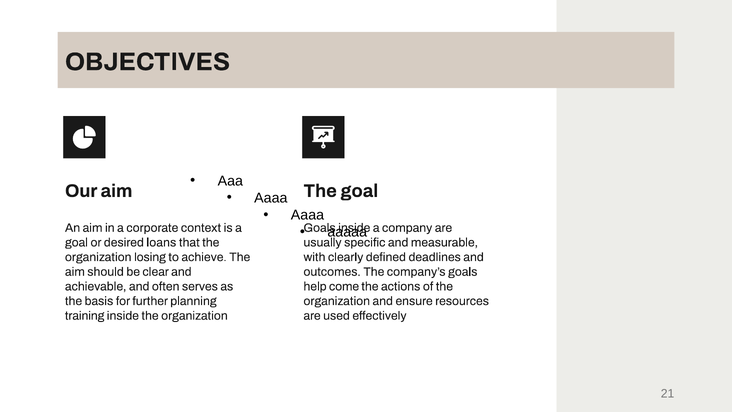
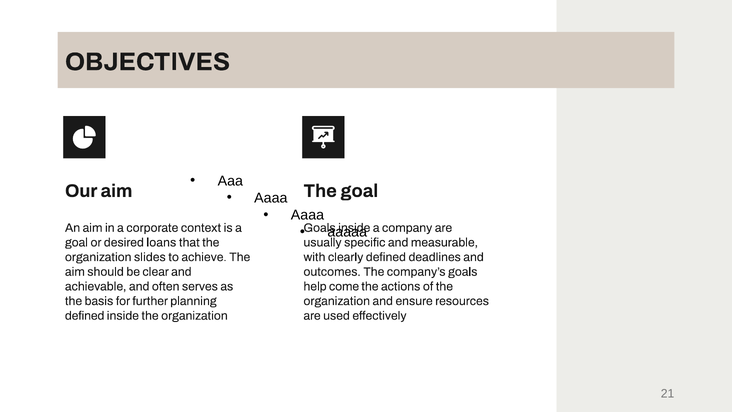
losing: losing -> slides
training at (85, 315): training -> defined
